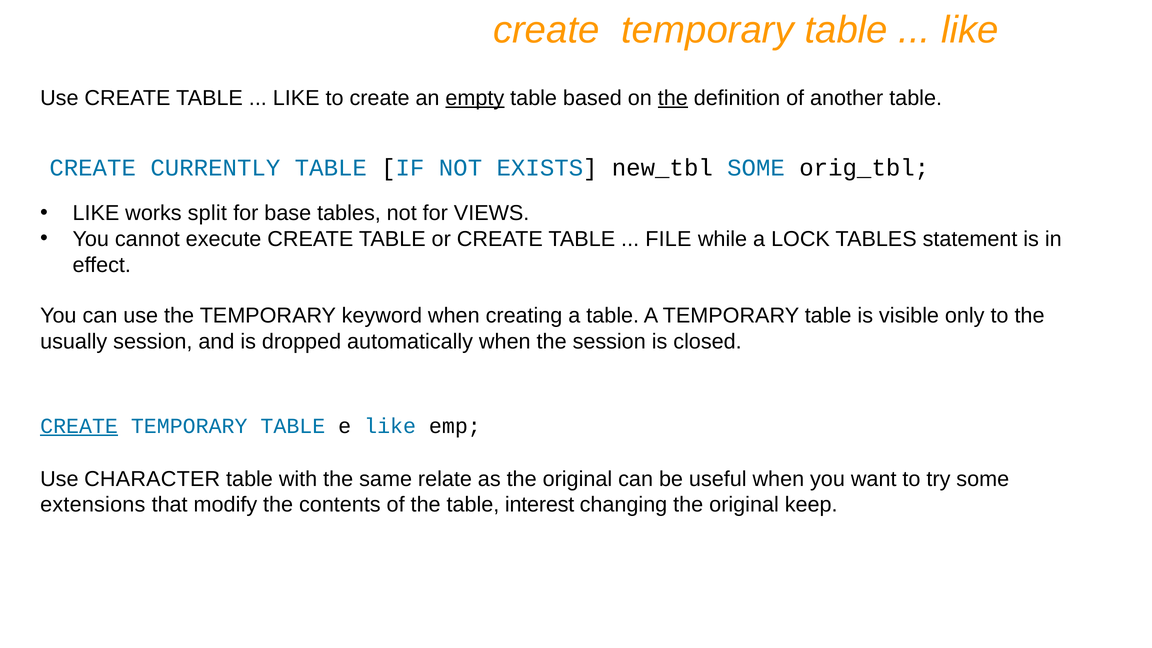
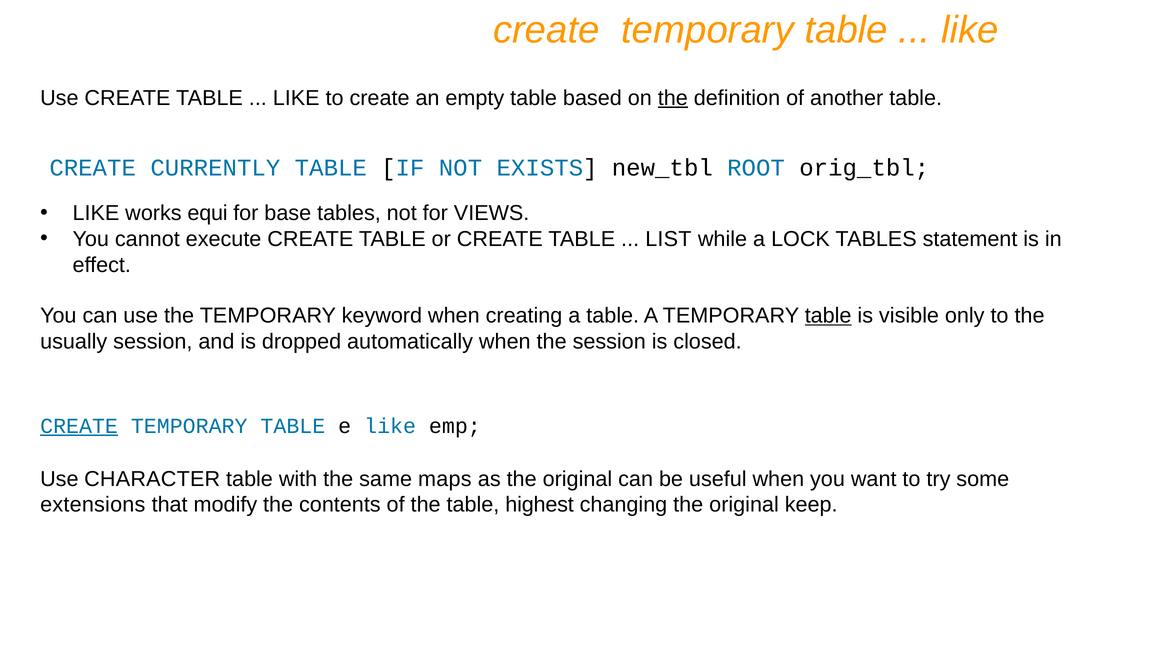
empty underline: present -> none
new_tbl SOME: SOME -> ROOT
split: split -> equi
FILE: FILE -> LIST
table at (828, 316) underline: none -> present
relate: relate -> maps
interest: interest -> highest
